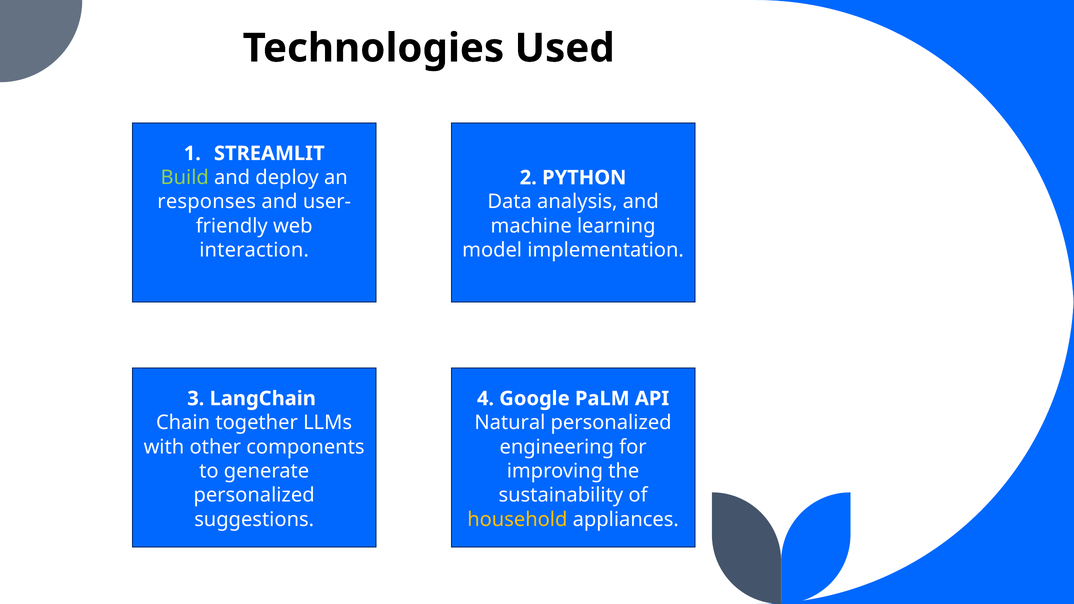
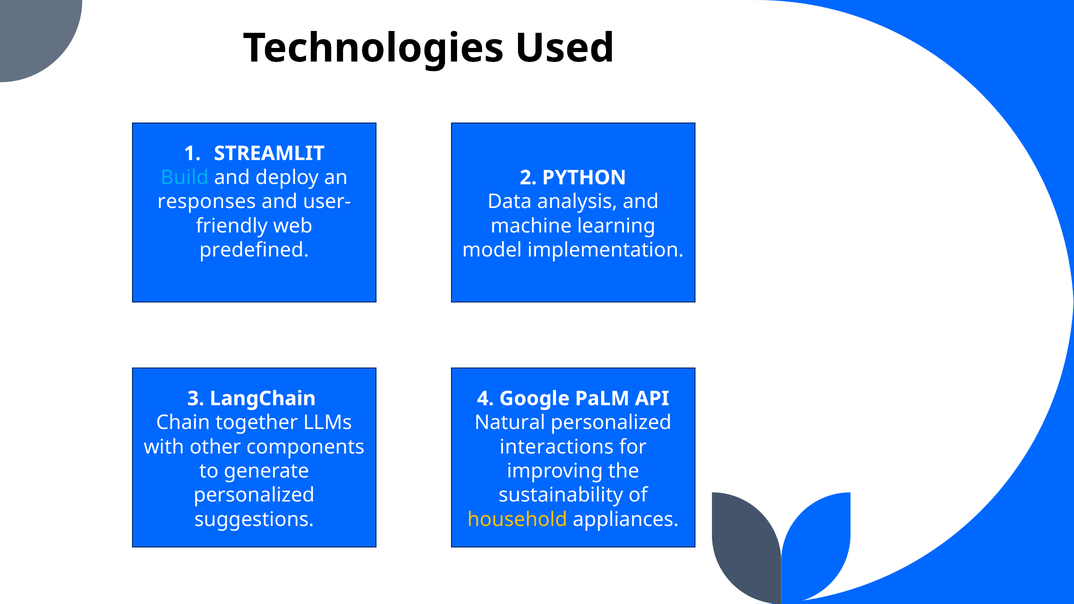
Build colour: light green -> light blue
interaction: interaction -> predefined
engineering: engineering -> interactions
